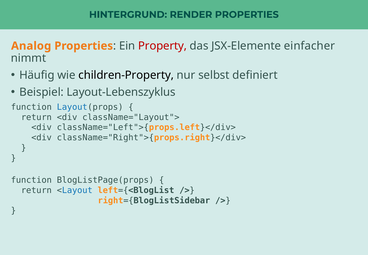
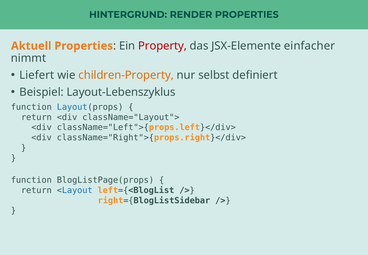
Analog: Analog -> Aktuell
Häufig: Häufig -> Liefert
children-Property colour: black -> orange
